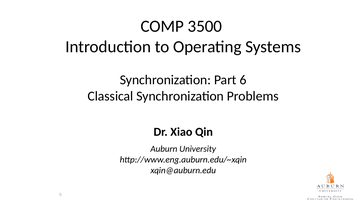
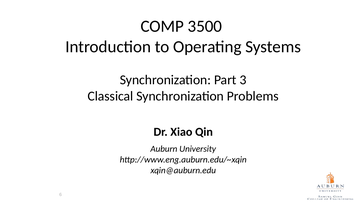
Part 6: 6 -> 3
